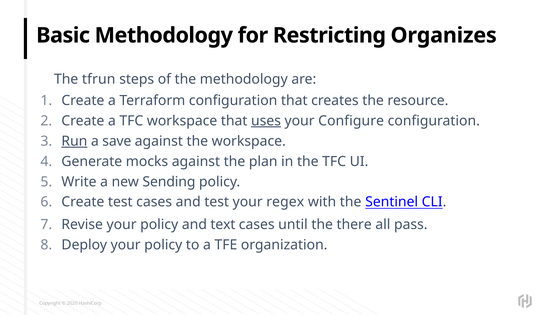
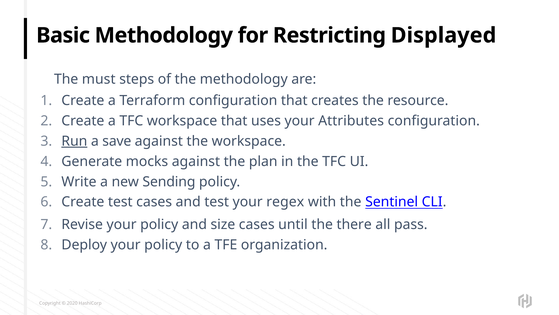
Organizes: Organizes -> Displayed
tfrun: tfrun -> must
uses underline: present -> none
Configure: Configure -> Attributes
text: text -> size
